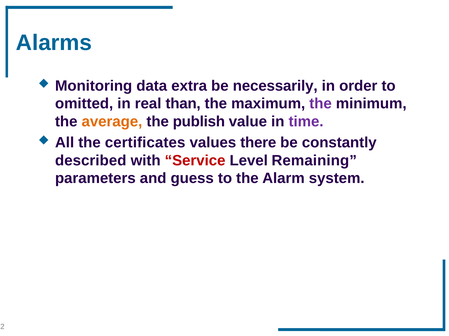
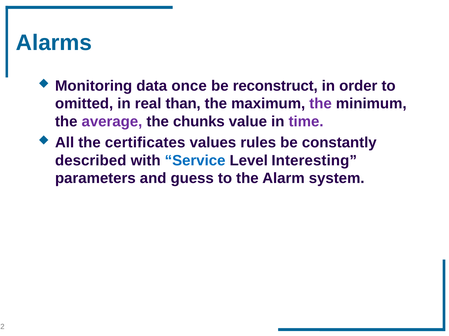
extra: extra -> once
necessarily: necessarily -> reconstruct
average colour: orange -> purple
publish: publish -> chunks
there: there -> rules
Service colour: red -> blue
Remaining: Remaining -> Interesting
